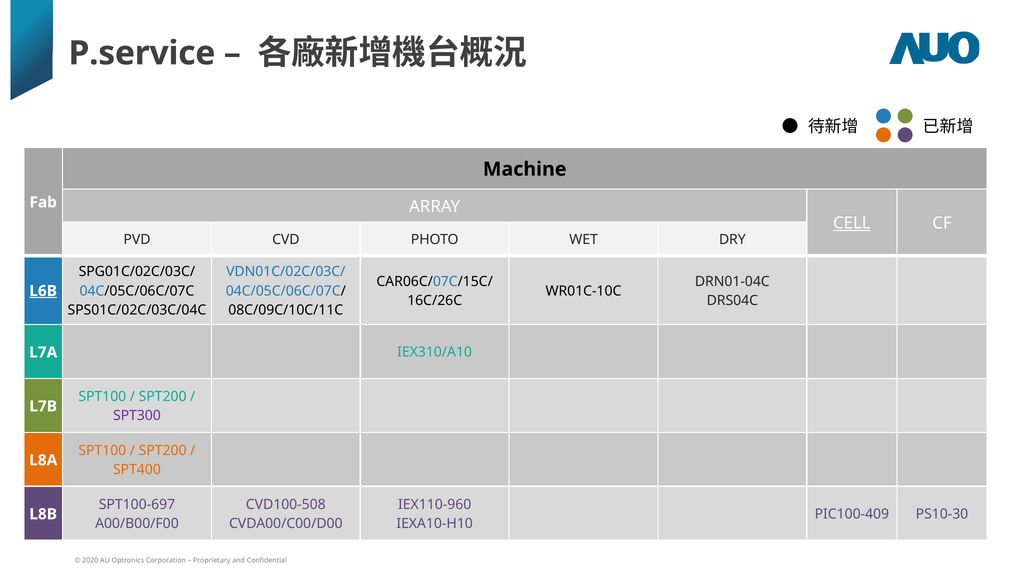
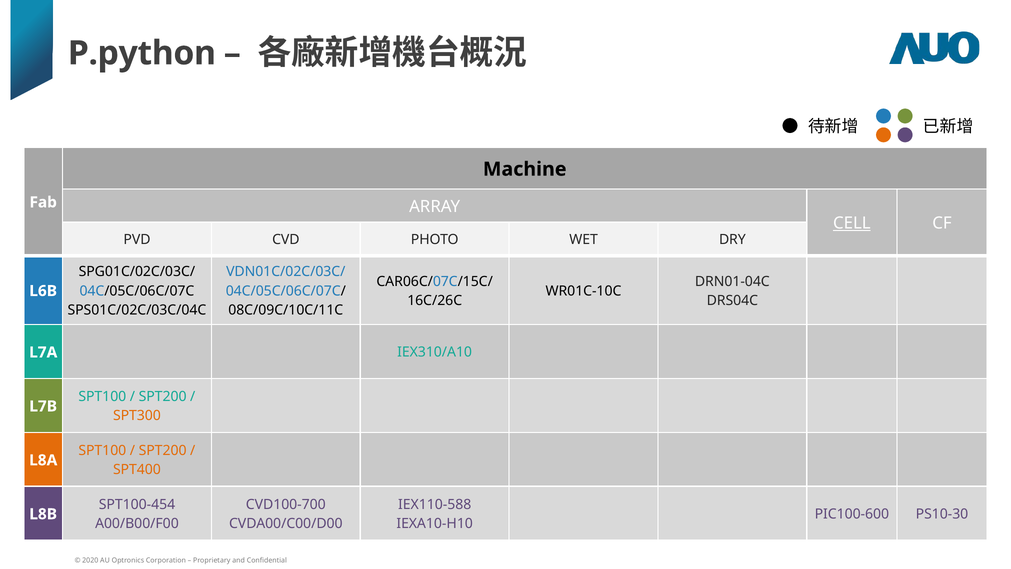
P.service: P.service -> P.python
L6B underline: present -> none
SPT300 colour: purple -> orange
SPT100-697: SPT100-697 -> SPT100-454
CVD100-508: CVD100-508 -> CVD100-700
IEX110-960: IEX110-960 -> IEX110-588
PIC100-409: PIC100-409 -> PIC100-600
